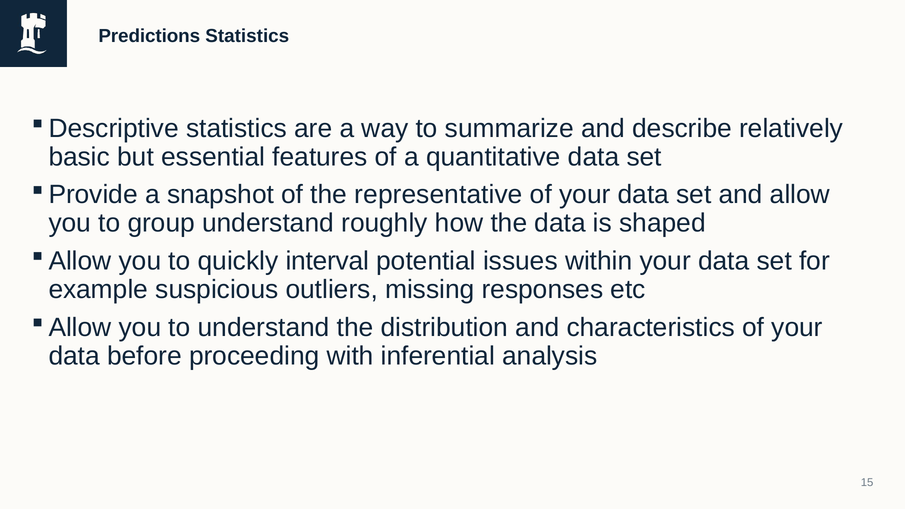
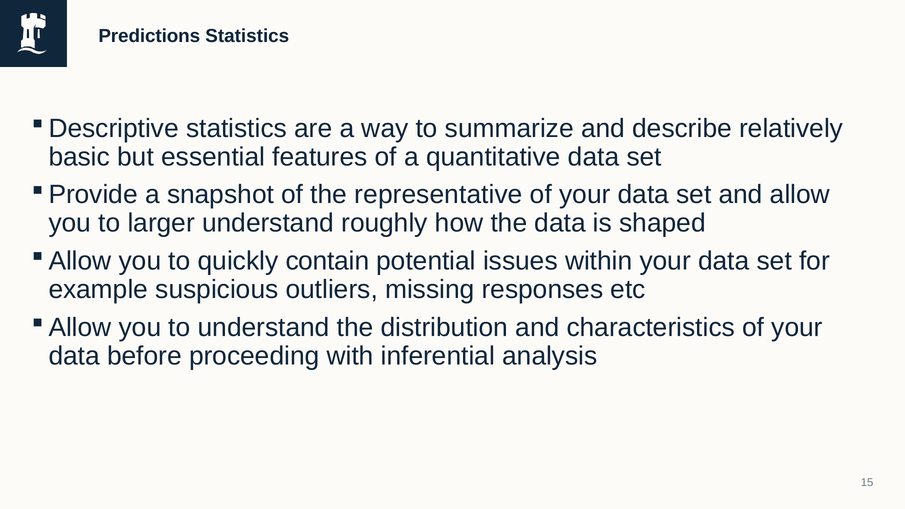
group: group -> larger
interval: interval -> contain
